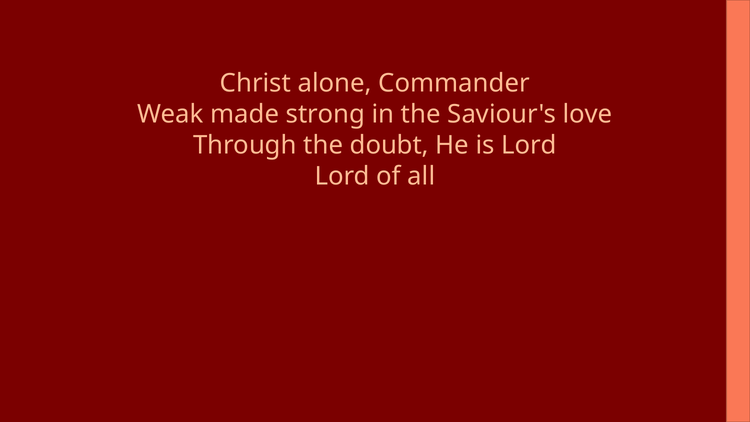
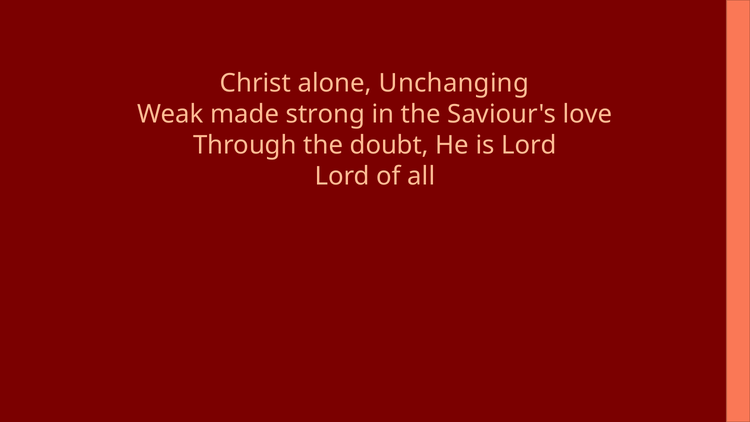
Commander: Commander -> Unchanging
